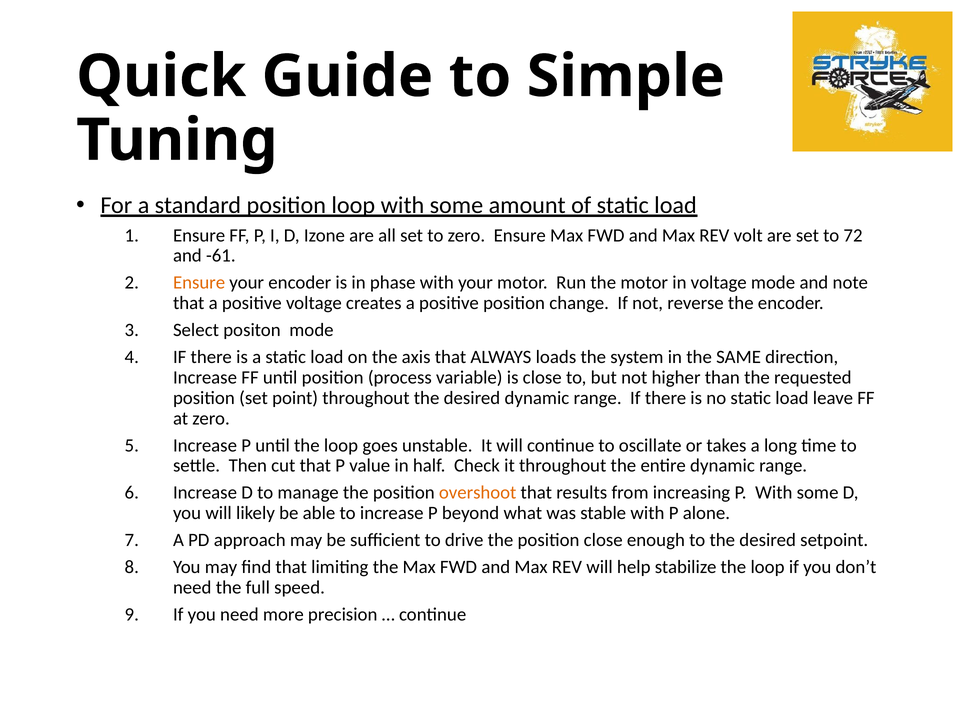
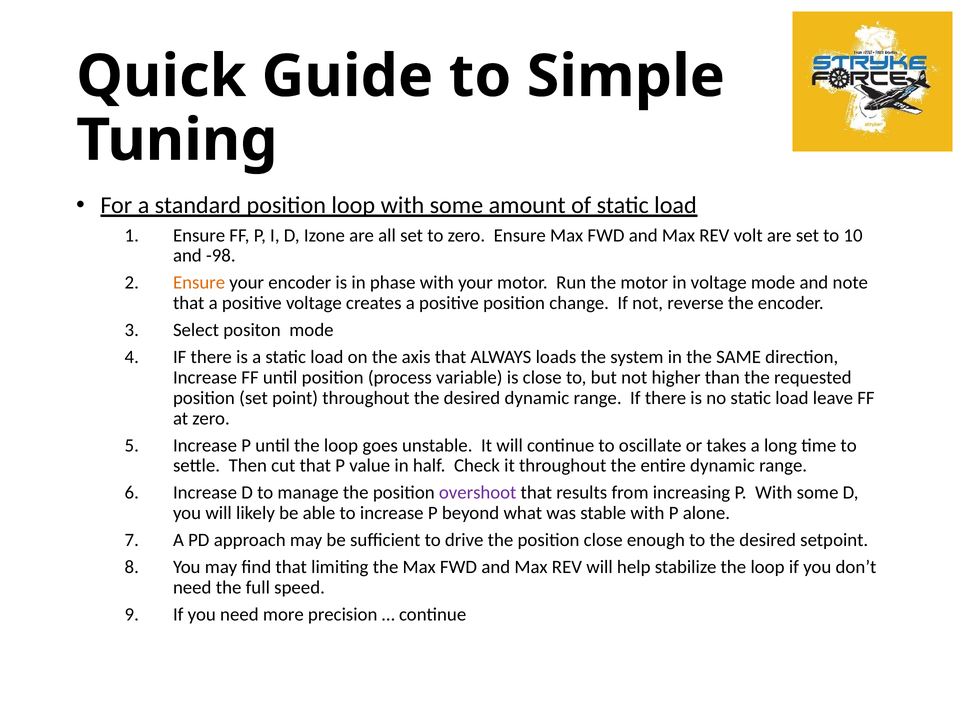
72: 72 -> 10
-61: -61 -> -98
overshoot colour: orange -> purple
